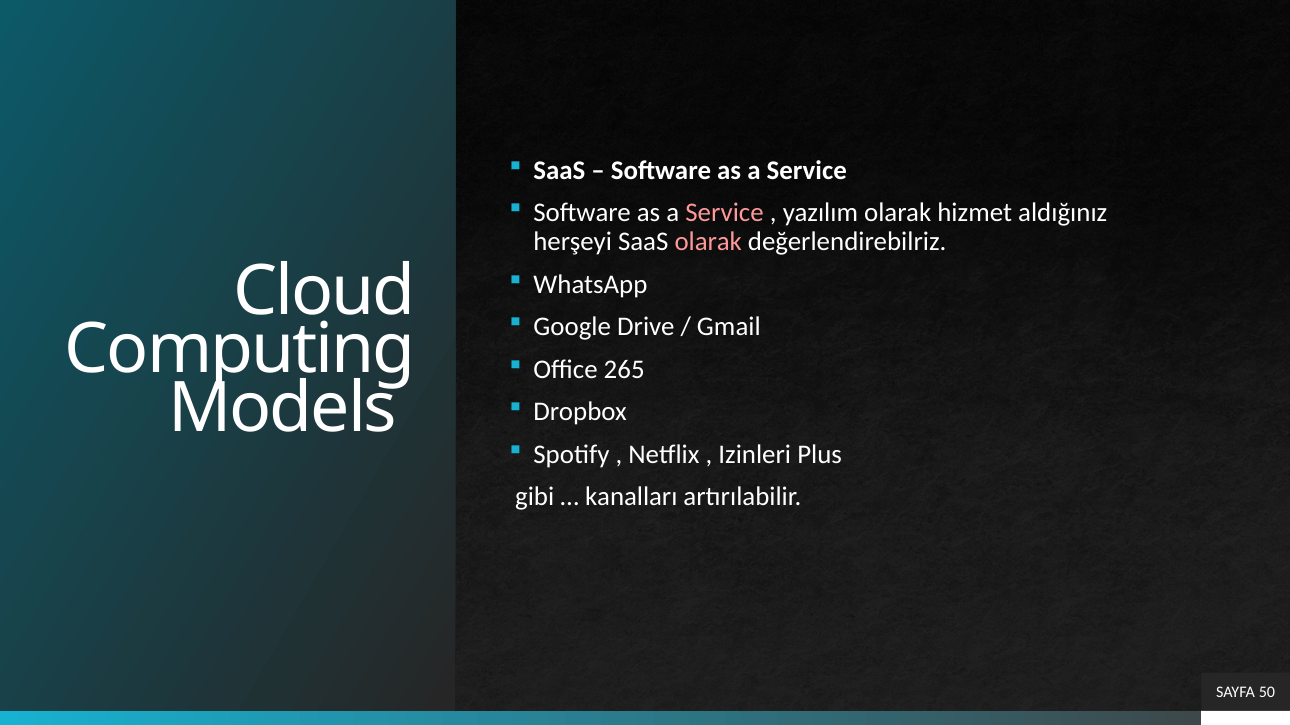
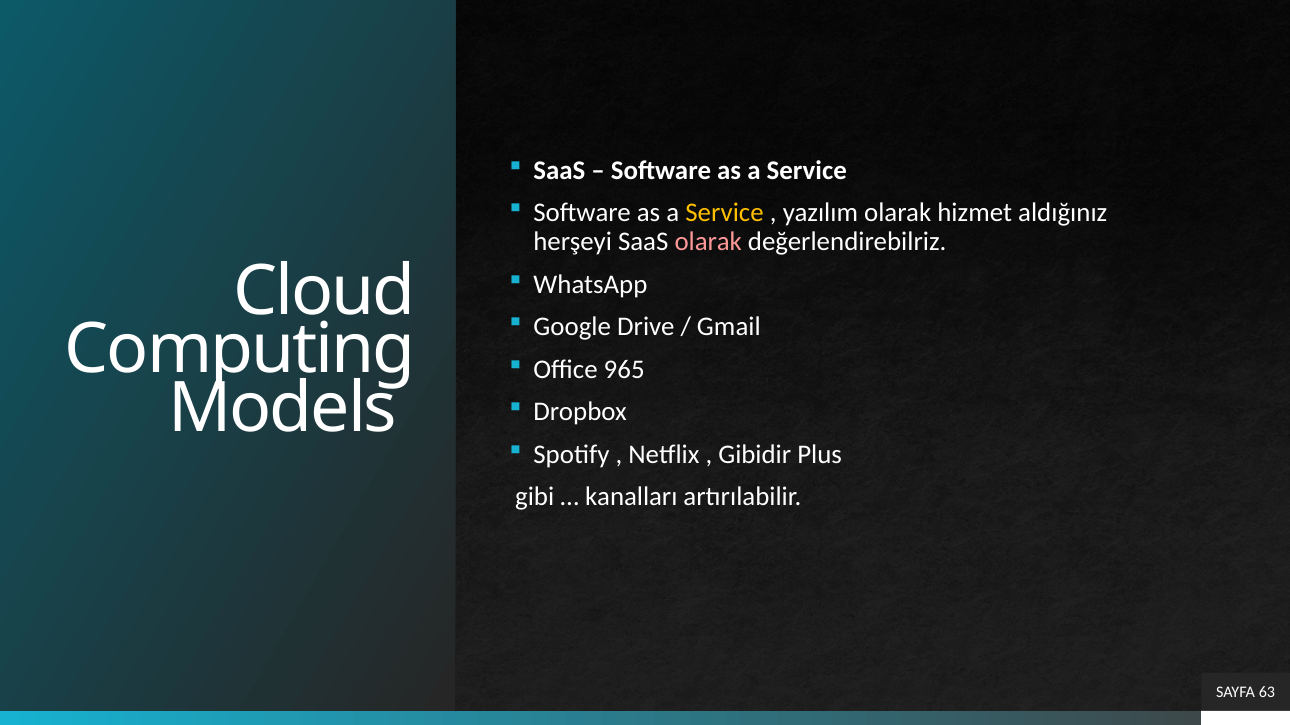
Service at (725, 213) colour: pink -> yellow
265: 265 -> 965
Izinleri: Izinleri -> Gibidir
50: 50 -> 63
